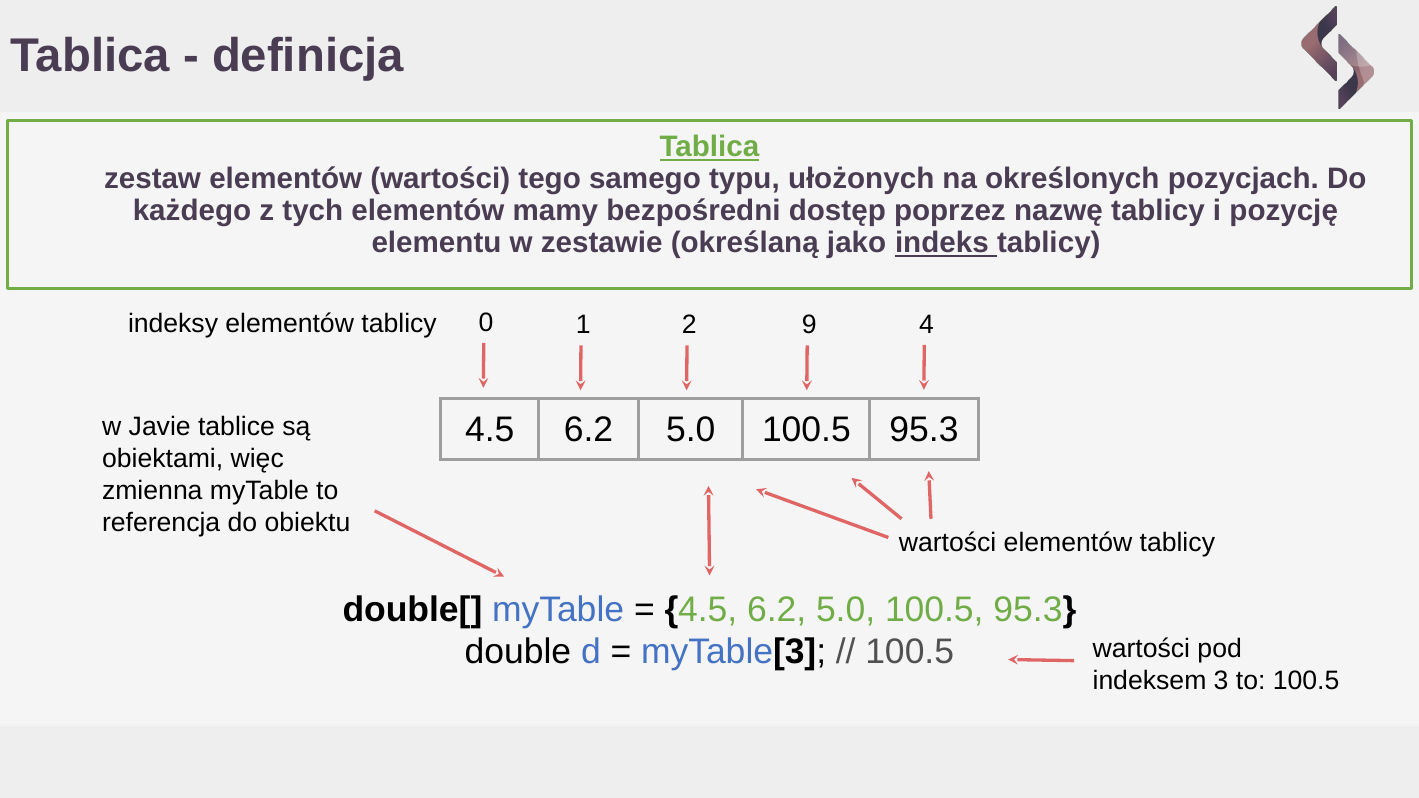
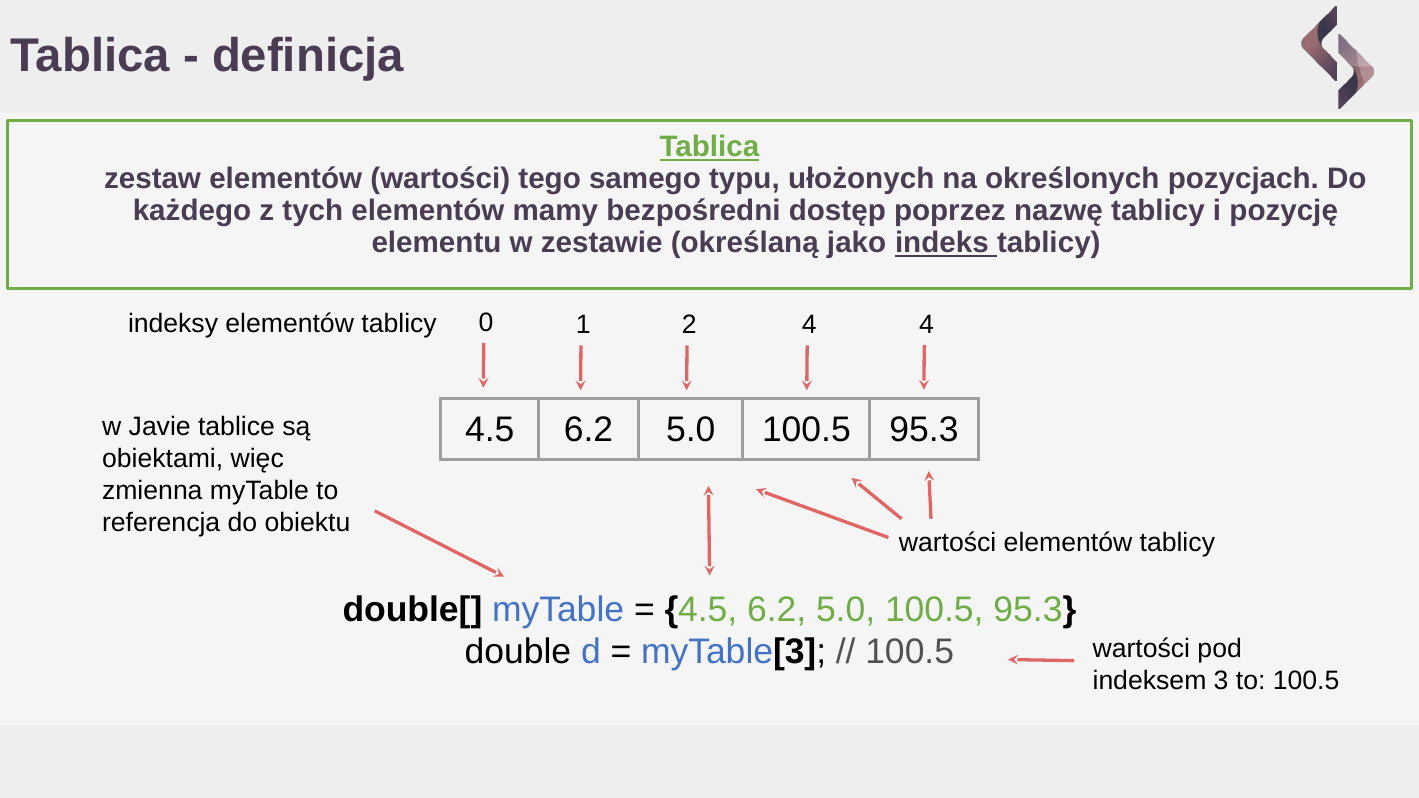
2 9: 9 -> 4
